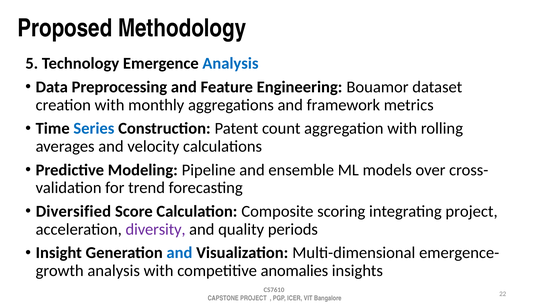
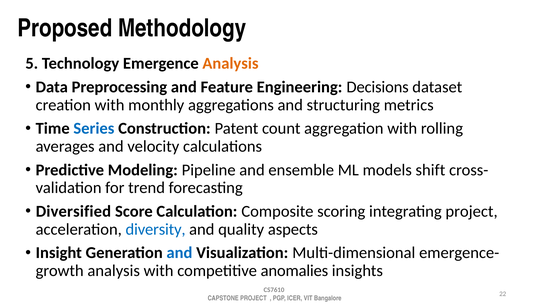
Analysis at (230, 64) colour: blue -> orange
Bouamor: Bouamor -> Decisions
framework: framework -> structuring
over: over -> shift
diversity colour: purple -> blue
periods: periods -> aspects
